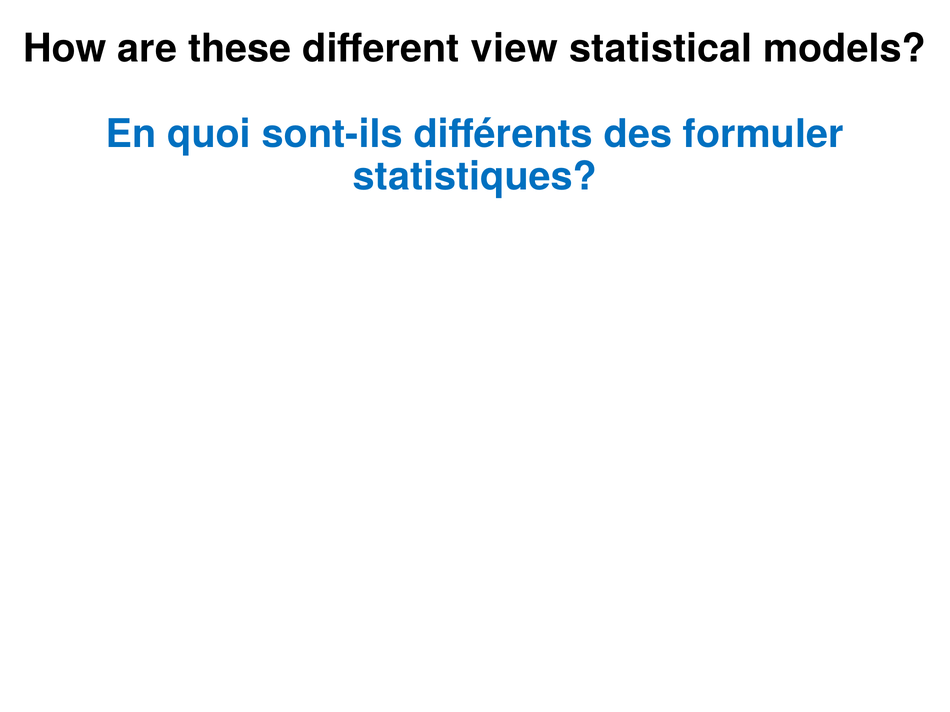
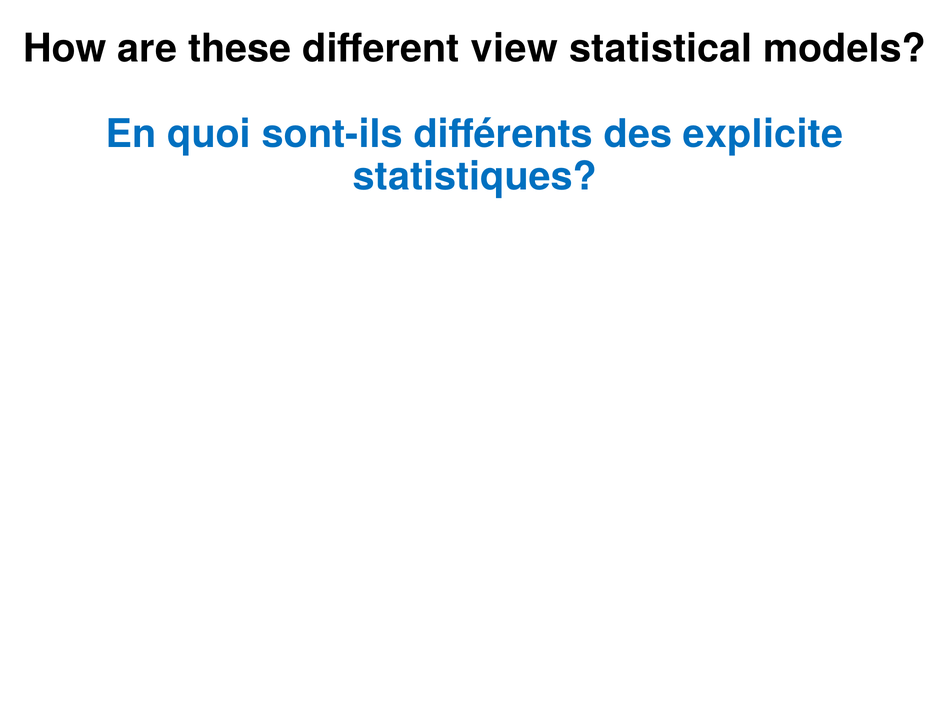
des formuler: formuler -> explicite
